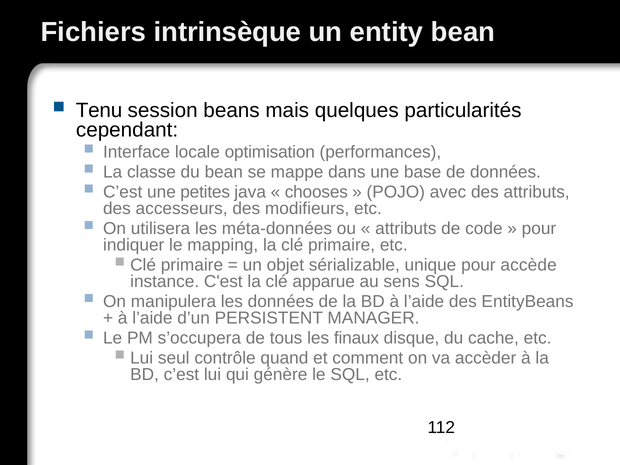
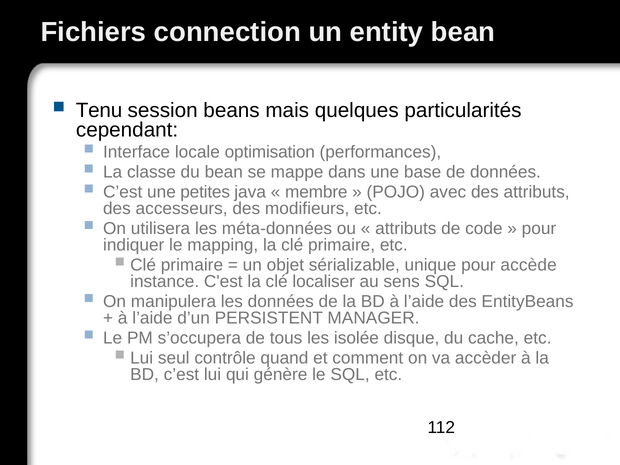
intrinsèque: intrinsèque -> connection
chooses: chooses -> membre
apparue: apparue -> localiser
finaux: finaux -> isolée
